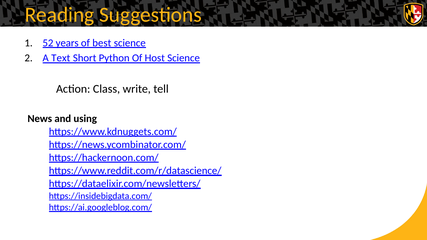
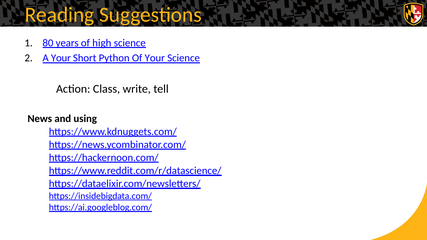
52: 52 -> 80
best: best -> high
A Text: Text -> Your
Of Host: Host -> Your
